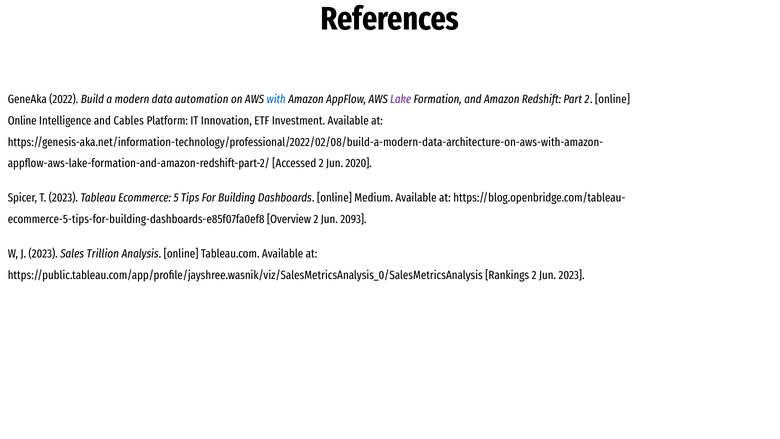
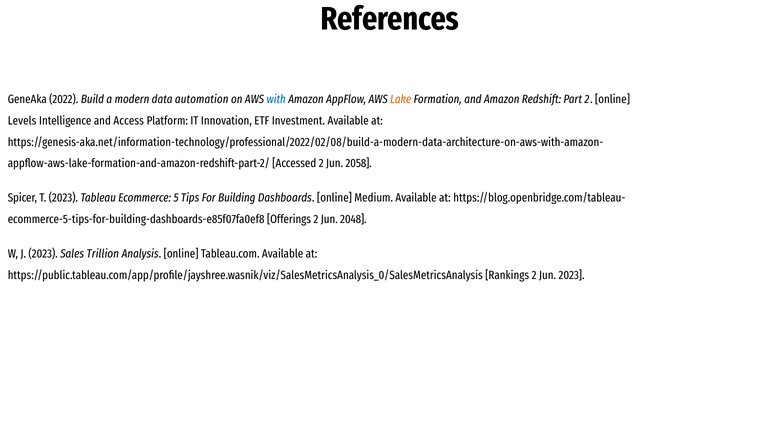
Lake colour: purple -> orange
Online at (22, 121): Online -> Levels
Cables: Cables -> Access
2020: 2020 -> 2058
Overview: Overview -> Offerings
2093: 2093 -> 2048
